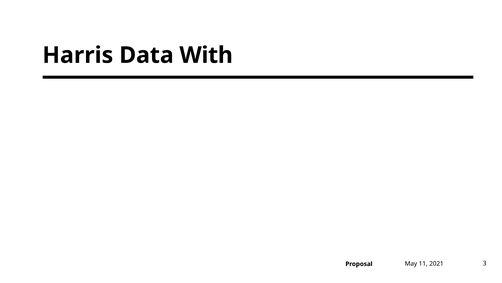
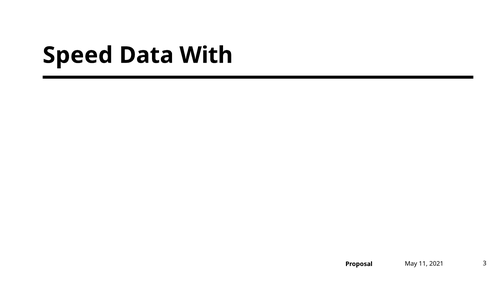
Harris: Harris -> Speed
